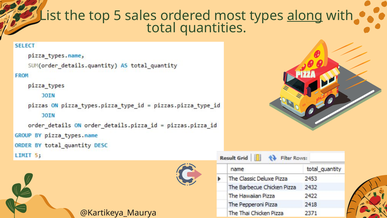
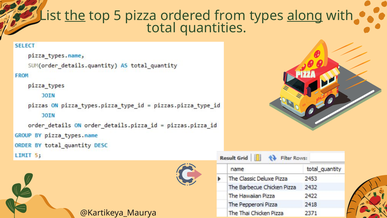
the underline: none -> present
sales: sales -> pizza
most: most -> from
